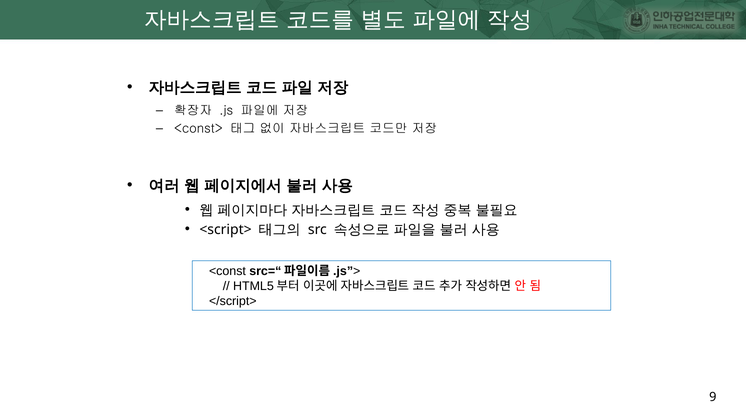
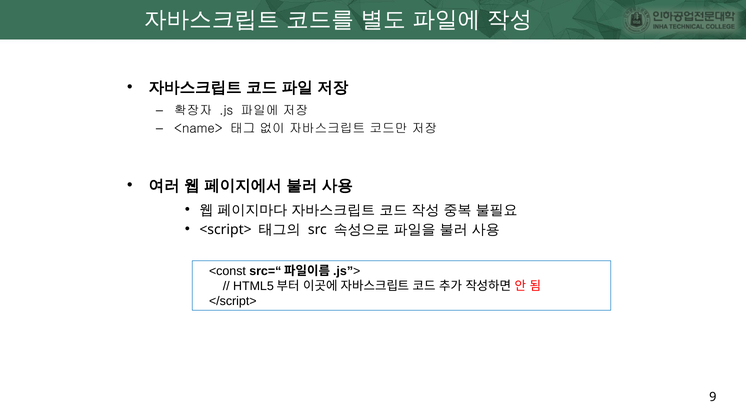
<const>: <const> -> <name>
